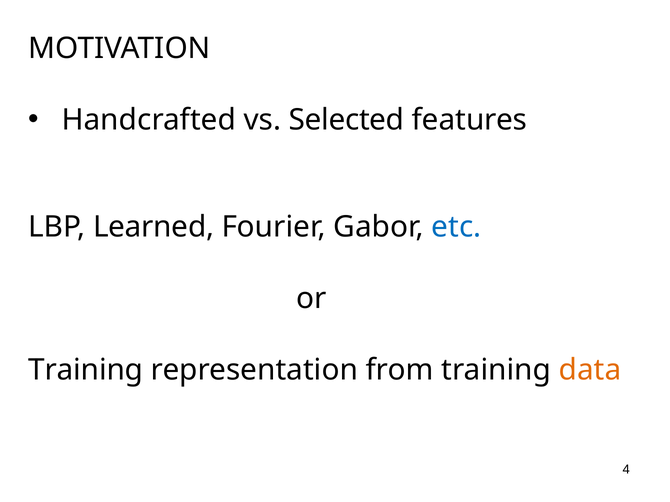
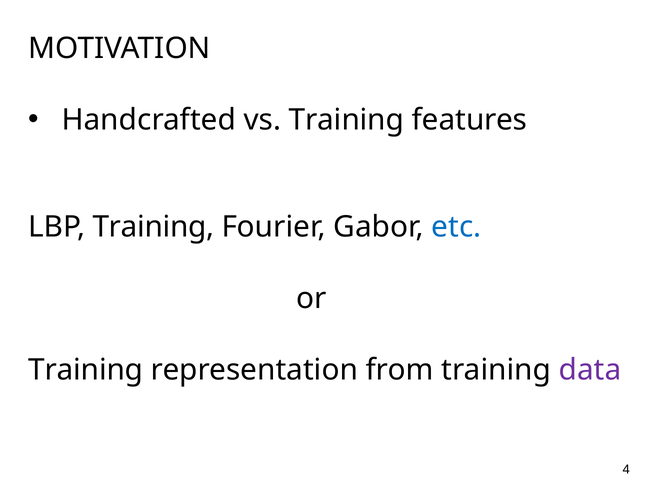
vs Selected: Selected -> Training
LBP Learned: Learned -> Training
data colour: orange -> purple
